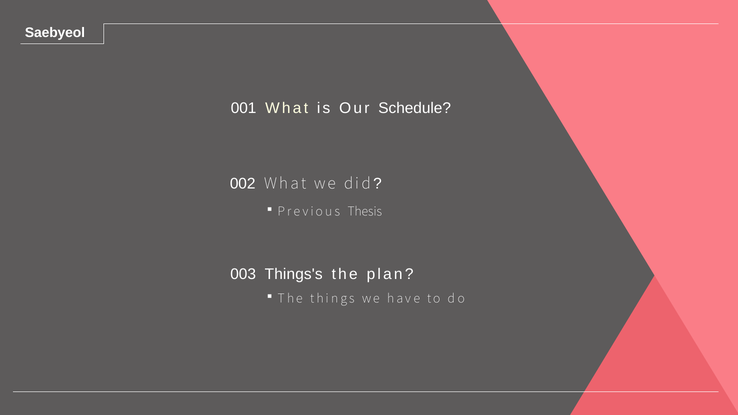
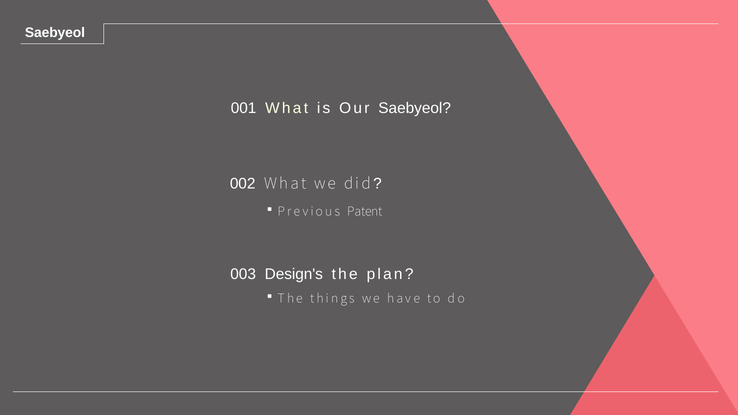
Our Schedule: Schedule -> Saebyeol
Thesis: Thesis -> Patent
Things's: Things's -> Design's
